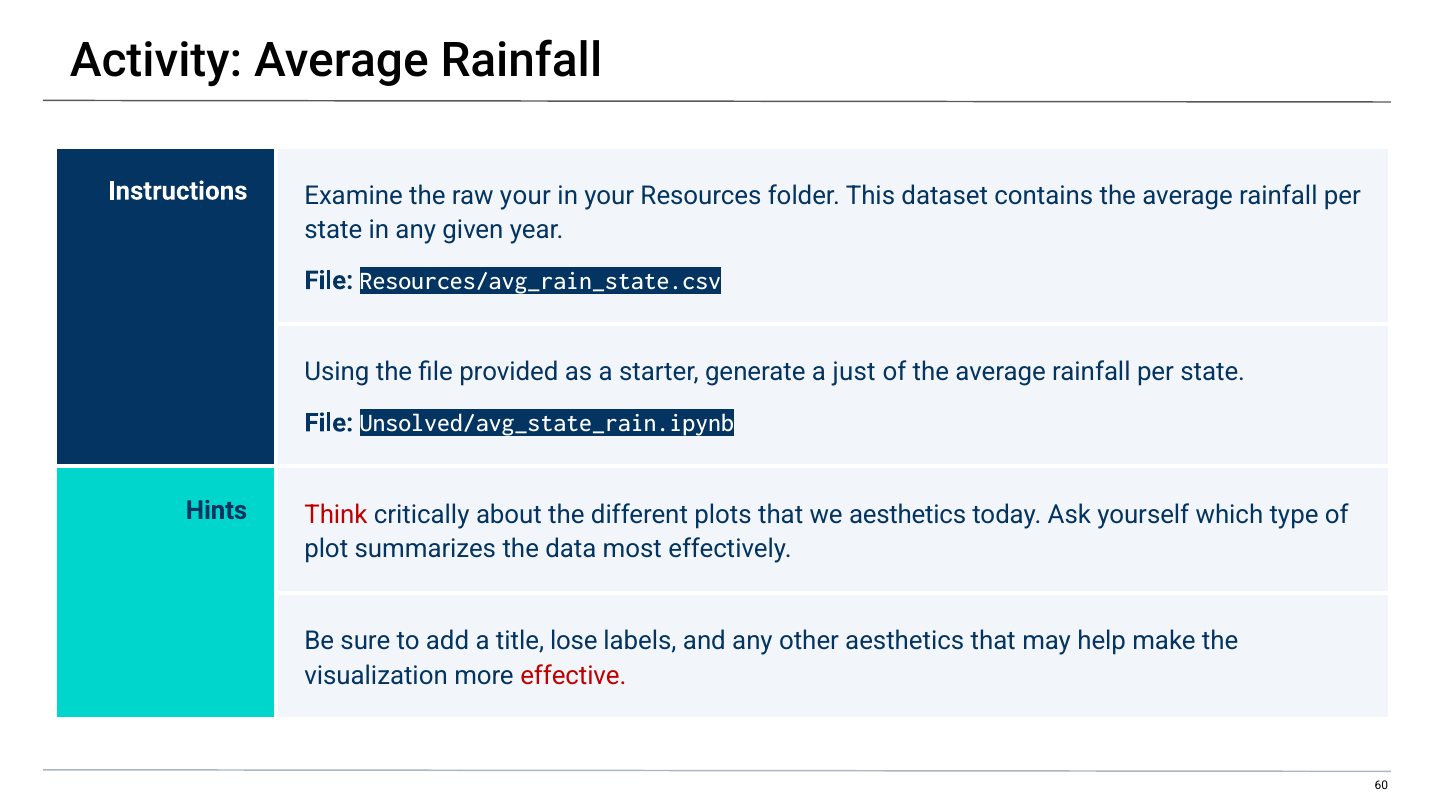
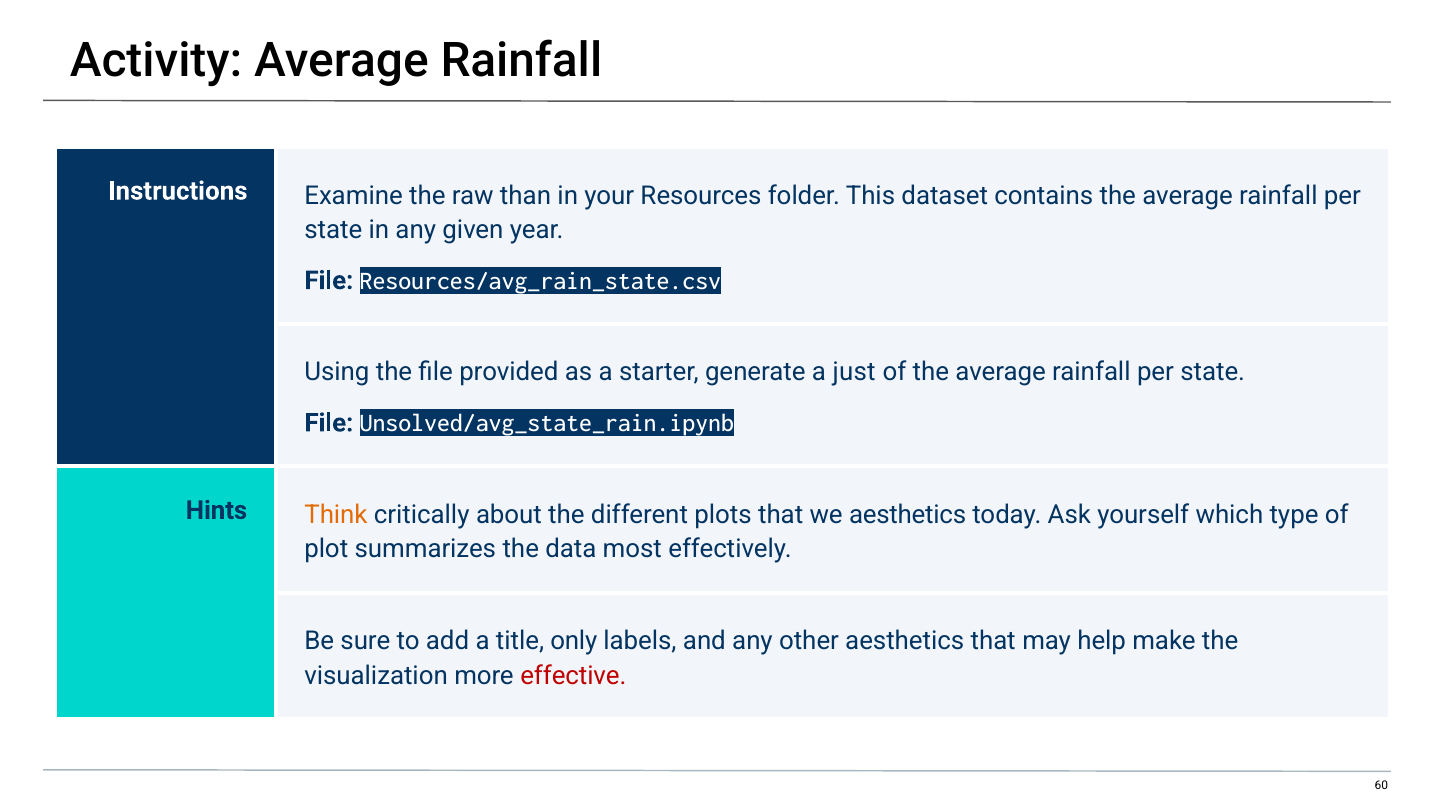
raw your: your -> than
Think colour: red -> orange
lose: lose -> only
